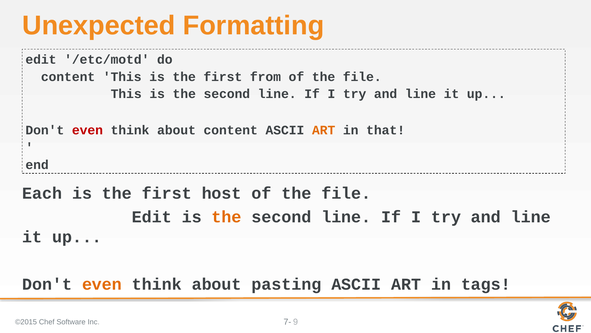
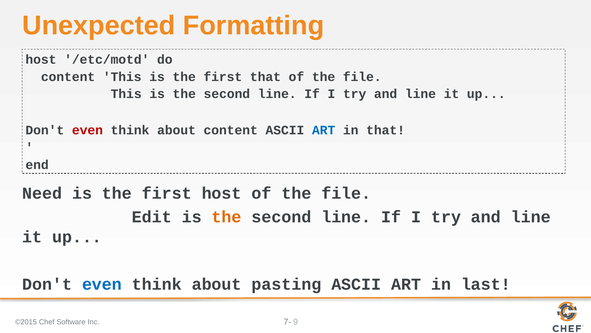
edit at (41, 59): edit -> host
first from: from -> that
ART at (324, 130) colour: orange -> blue
Each: Each -> Need
even at (102, 284) colour: orange -> blue
tags: tags -> last
